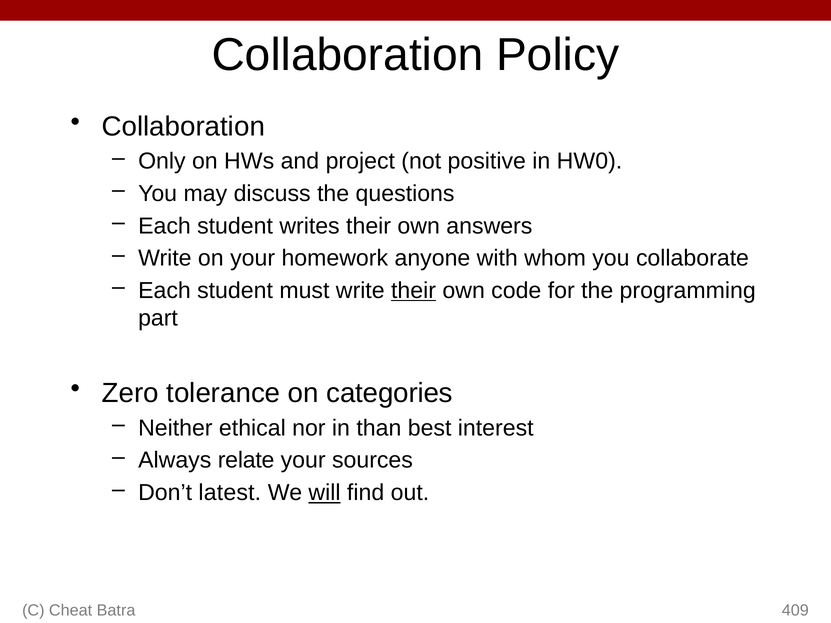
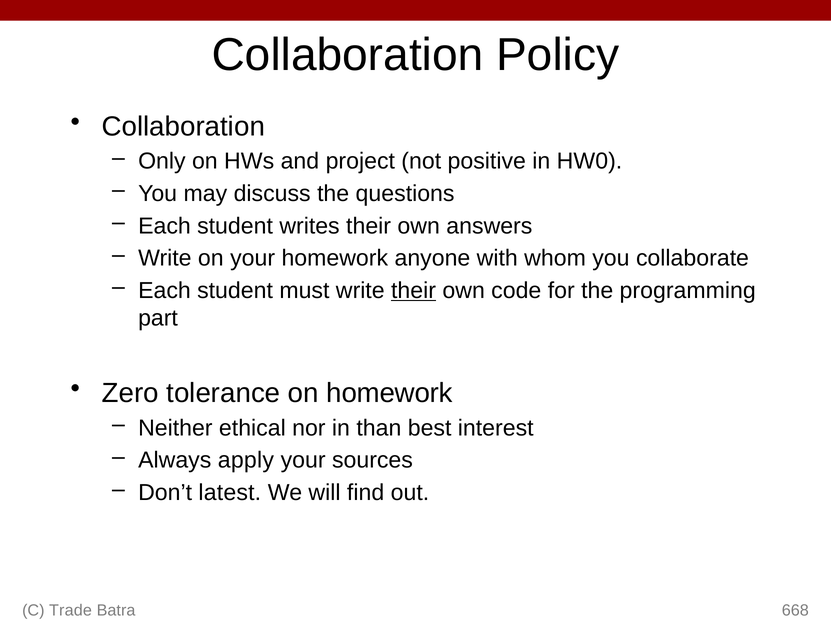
on categories: categories -> homework
relate: relate -> apply
will underline: present -> none
Cheat: Cheat -> Trade
409: 409 -> 668
